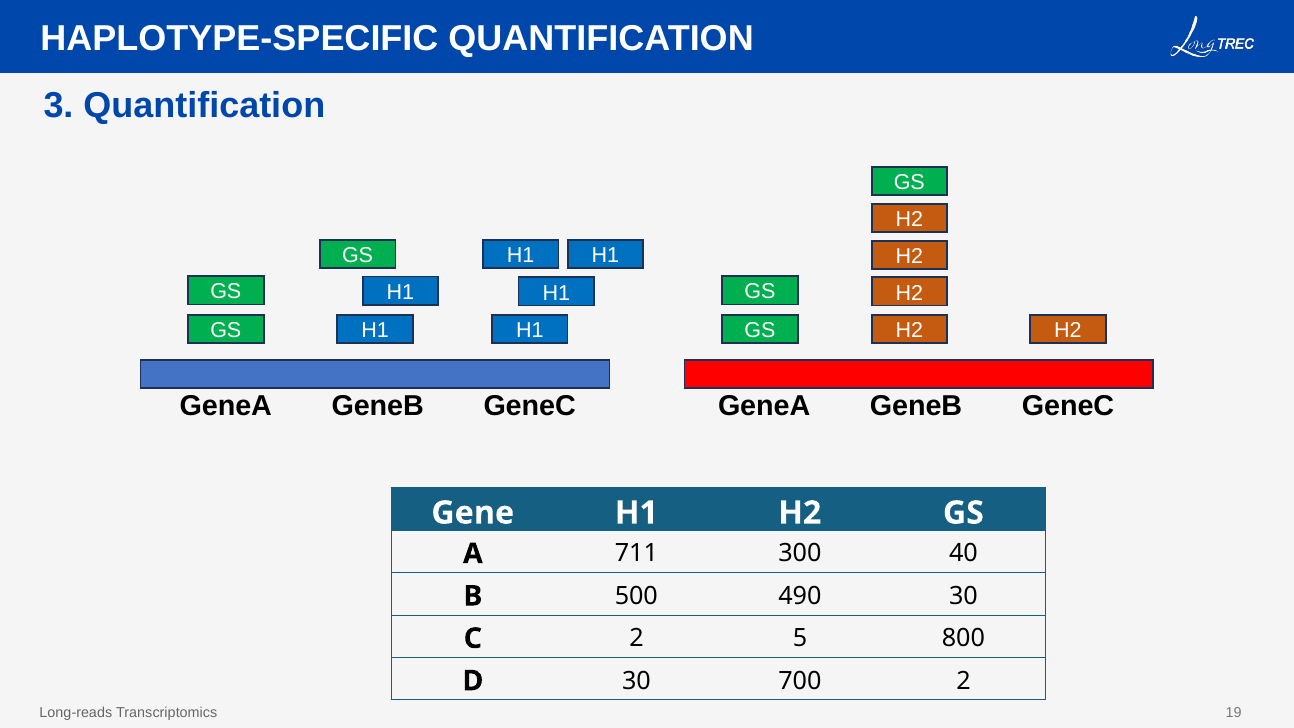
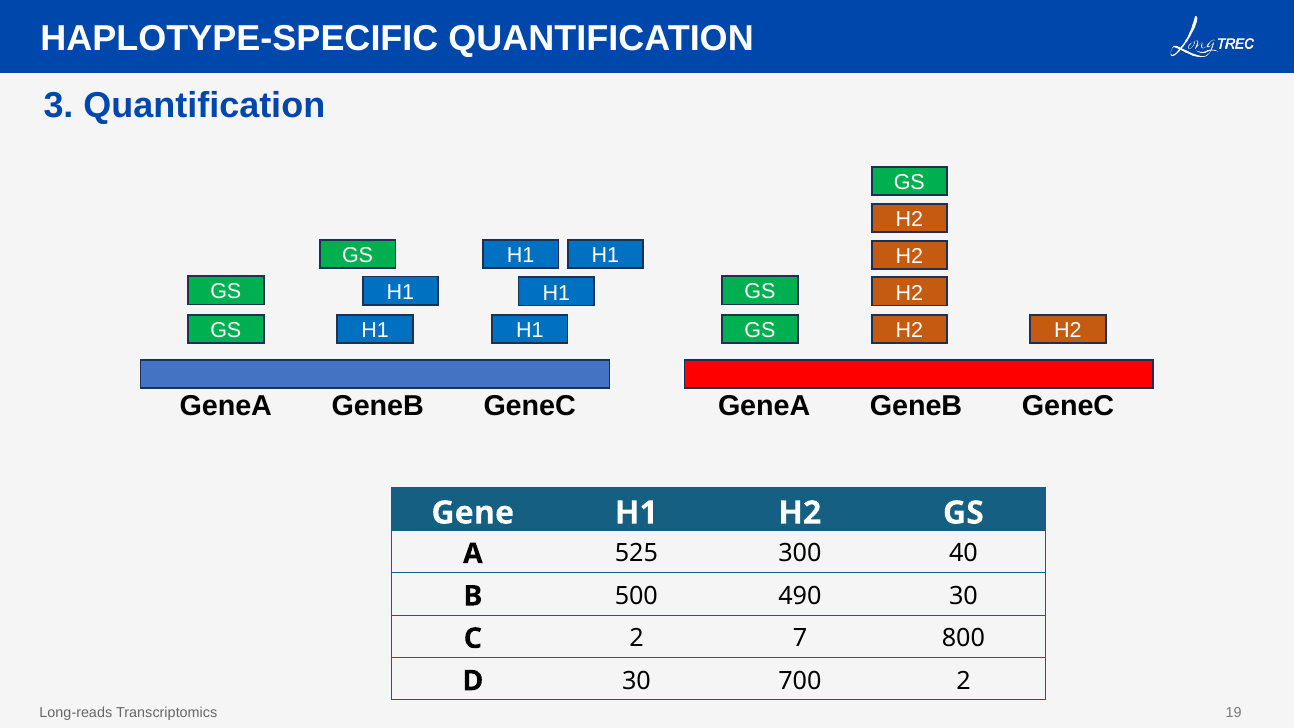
711: 711 -> 525
5: 5 -> 7
